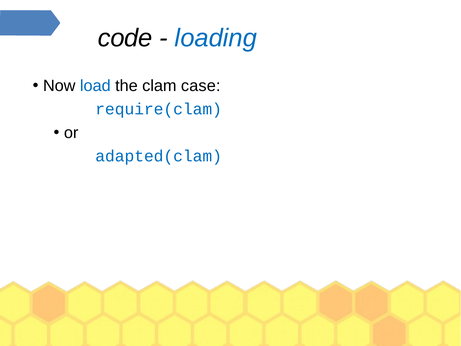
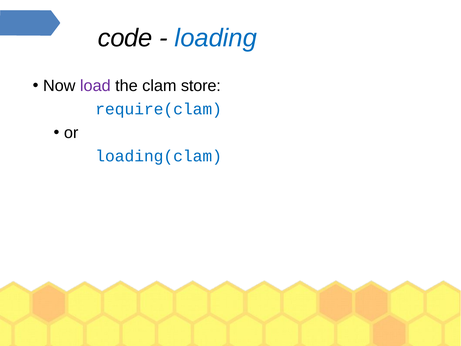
load colour: blue -> purple
case: case -> store
adapted(clam: adapted(clam -> loading(clam
